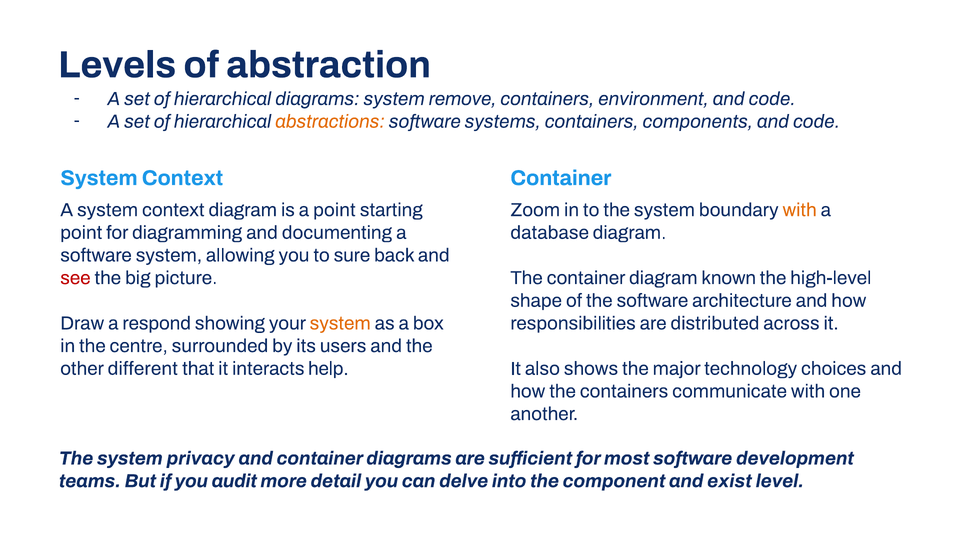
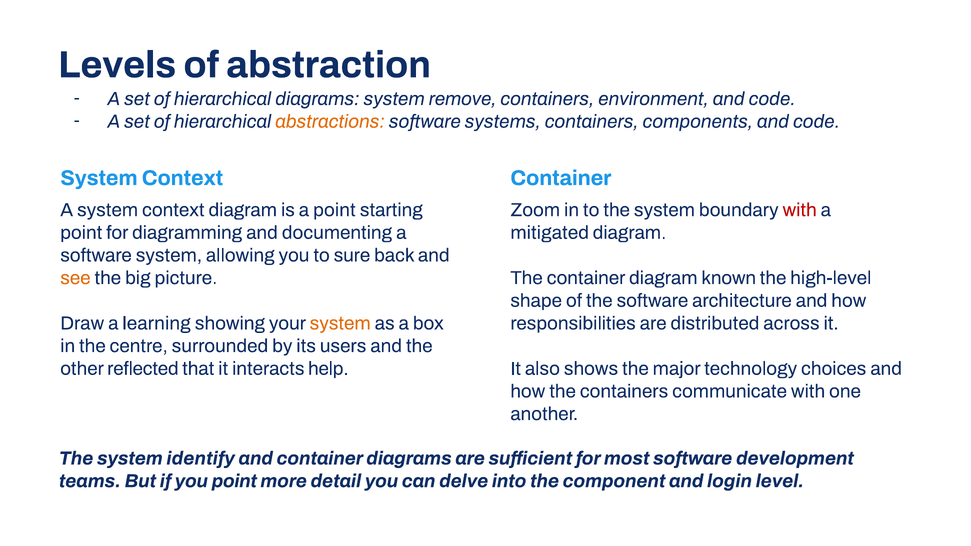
with at (800, 210) colour: orange -> red
database: database -> mitigated
see colour: red -> orange
respond: respond -> learning
different: different -> reflected
privacy: privacy -> identify
you audit: audit -> point
exist: exist -> login
